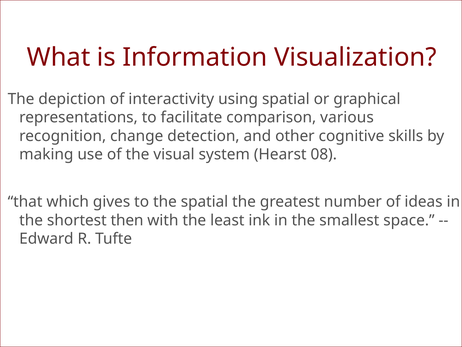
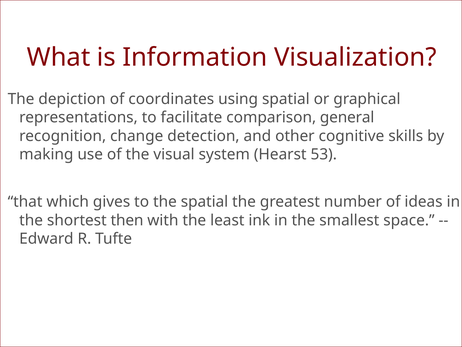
interactivity: interactivity -> coordinates
various: various -> general
08: 08 -> 53
